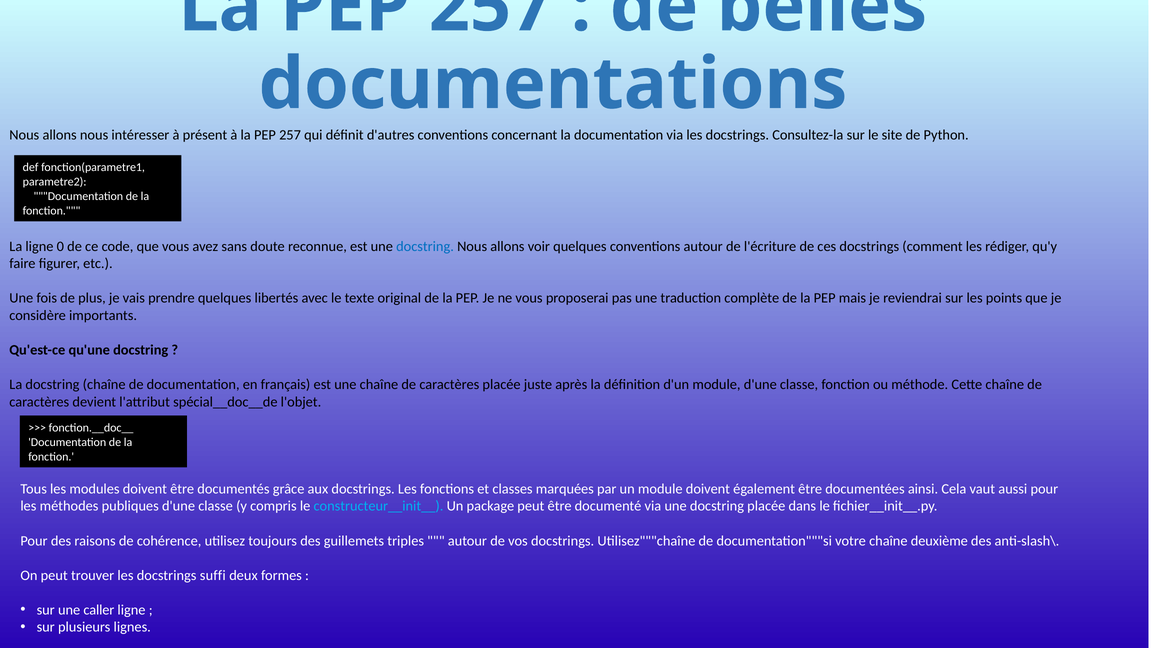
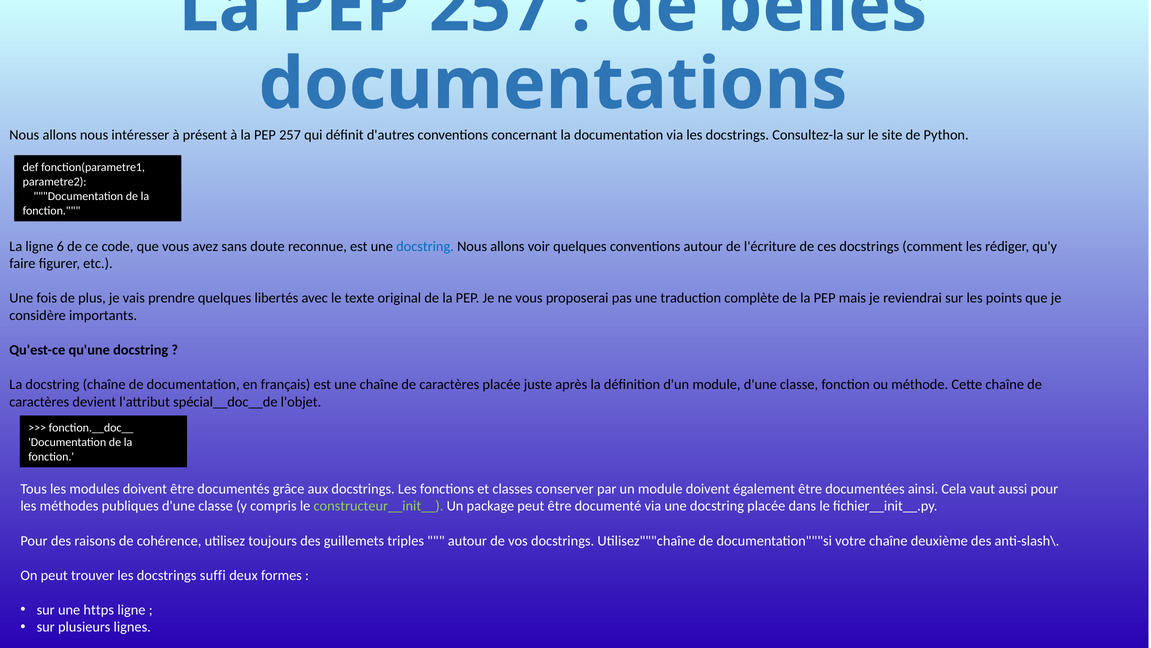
0: 0 -> 6
marquées: marquées -> conserver
constructeur__init__ colour: light blue -> light green
caller: caller -> https
